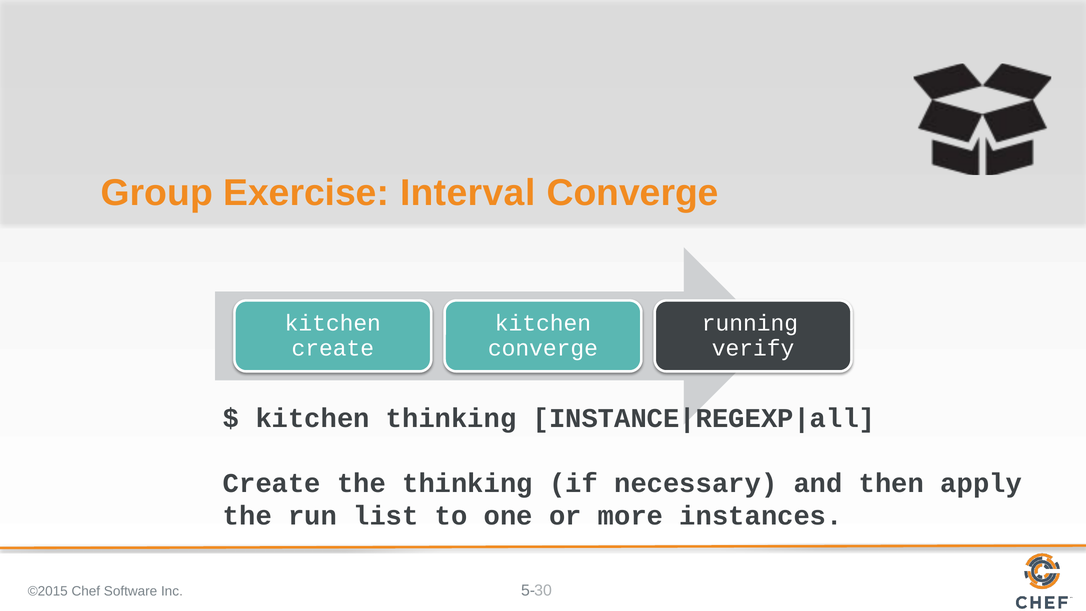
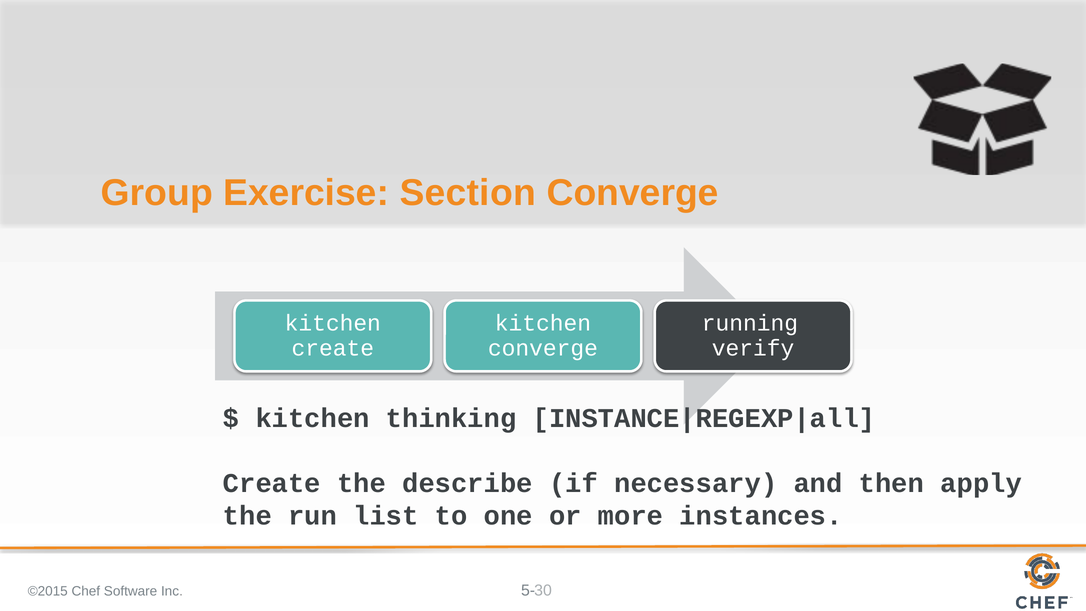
Interval: Interval -> Section
the thinking: thinking -> describe
